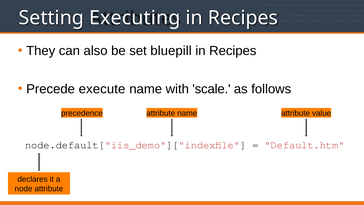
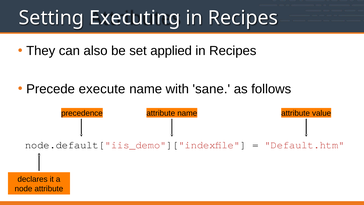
bluepill: bluepill -> applied
scale: scale -> sane
